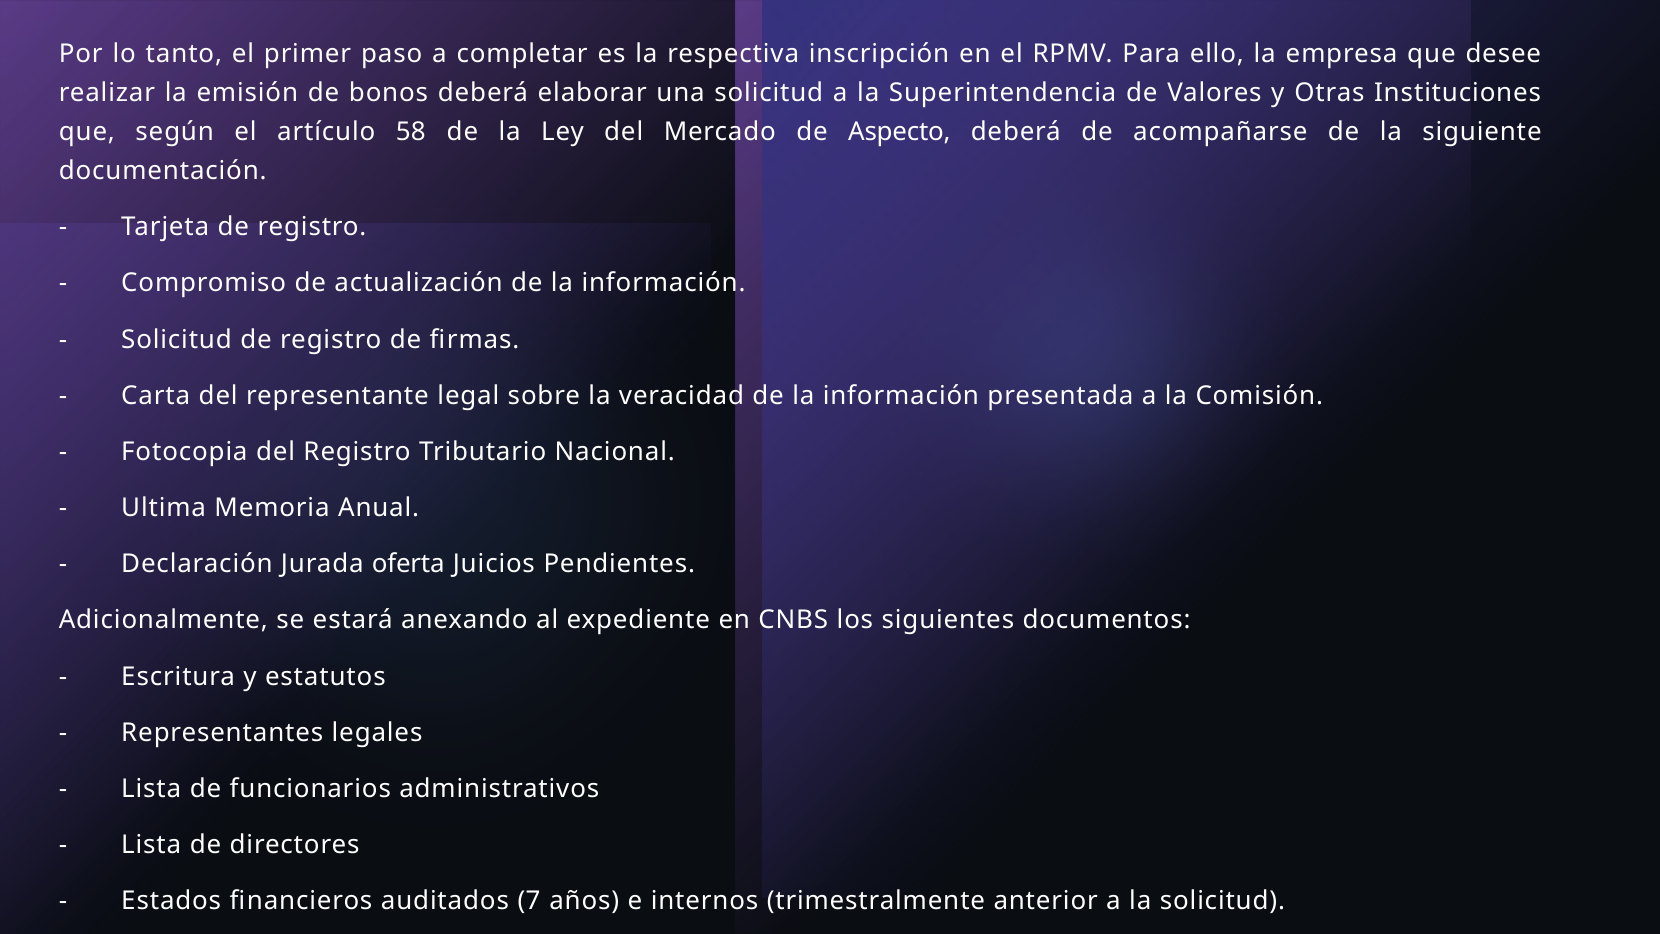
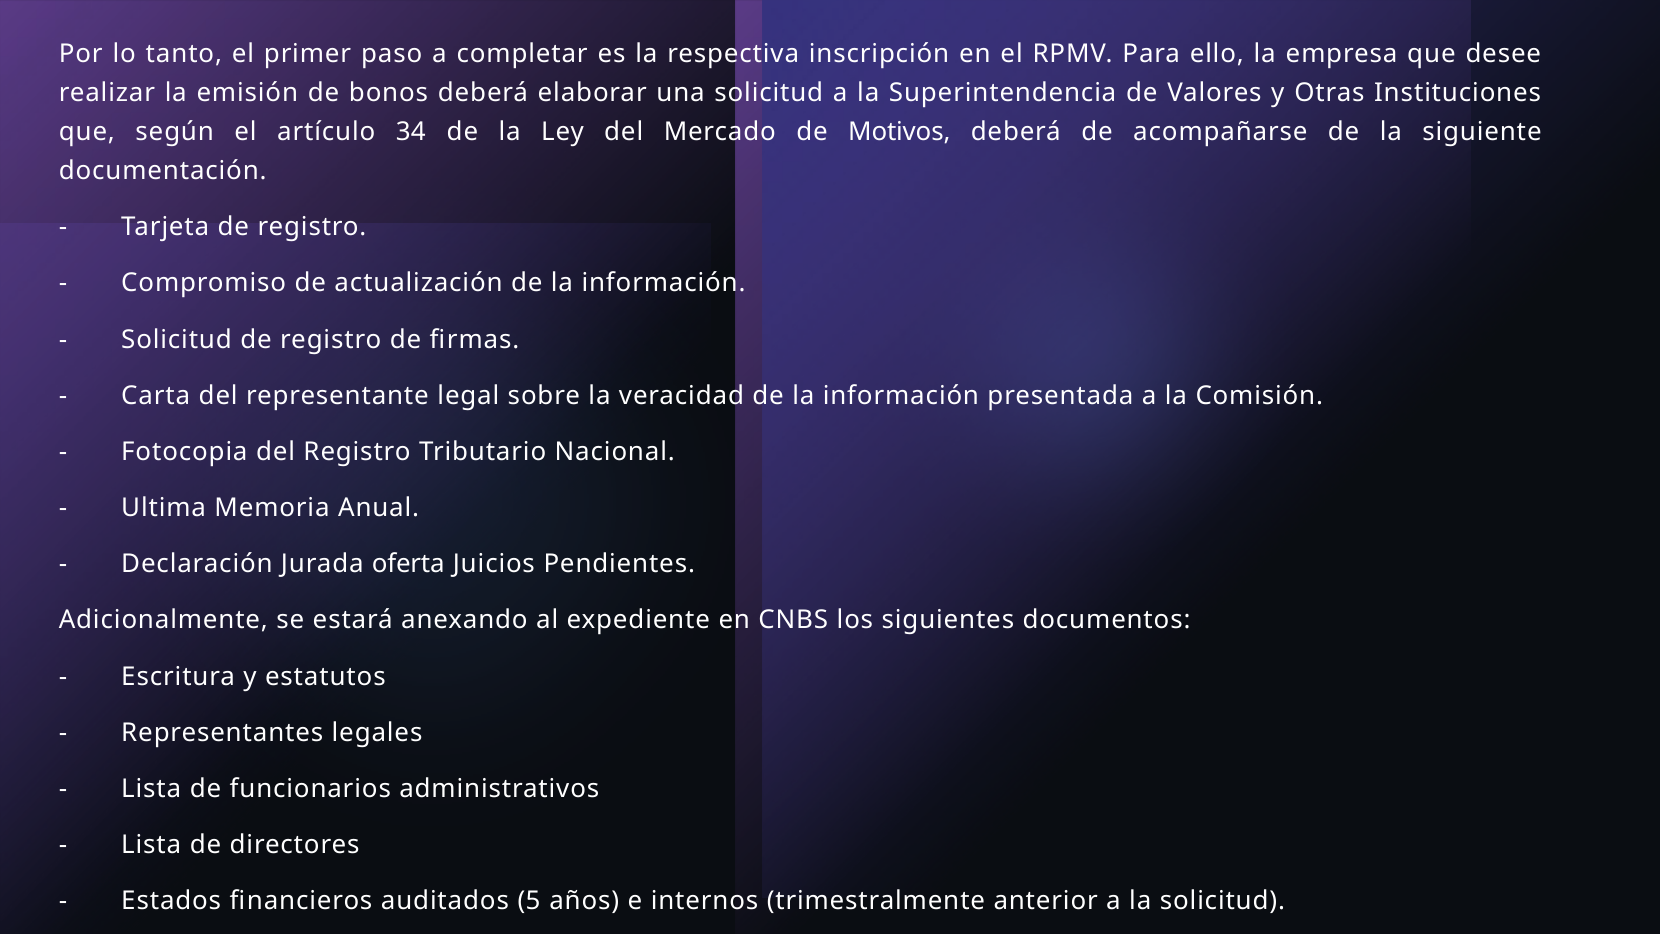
58: 58 -> 34
Aspecto: Aspecto -> Motivos
7: 7 -> 5
